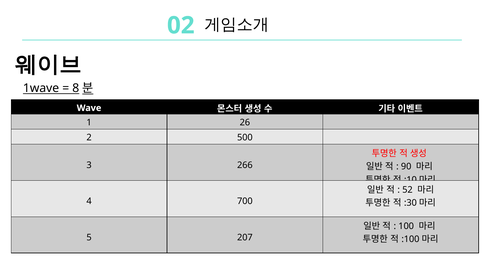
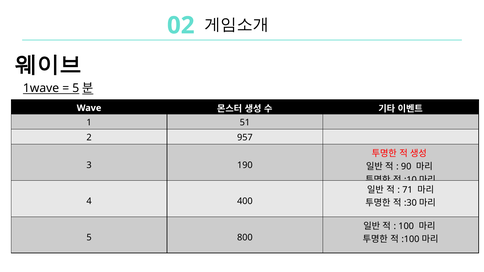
8 at (76, 88): 8 -> 5
26: 26 -> 51
500: 500 -> 957
266: 266 -> 190
52: 52 -> 71
700: 700 -> 400
207: 207 -> 800
